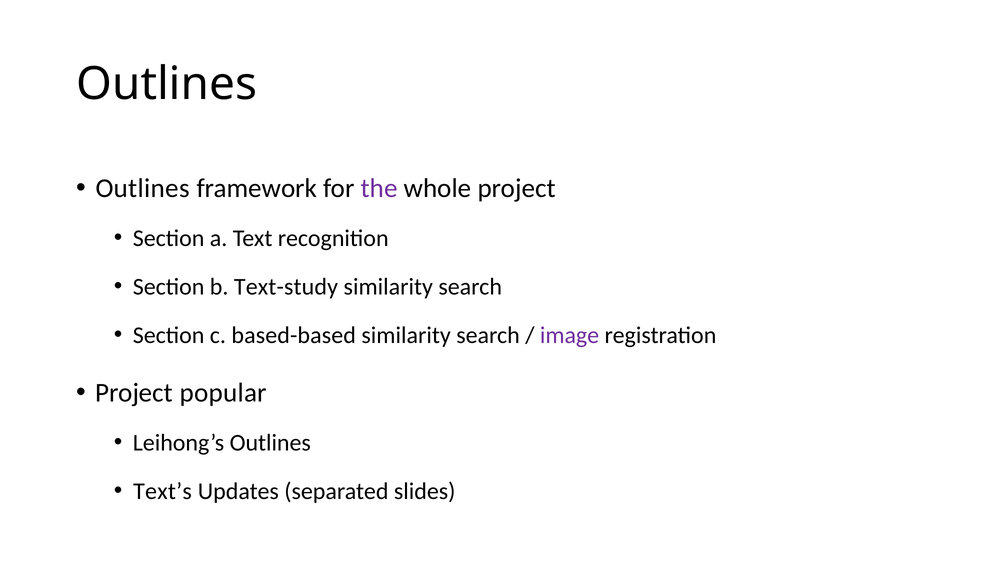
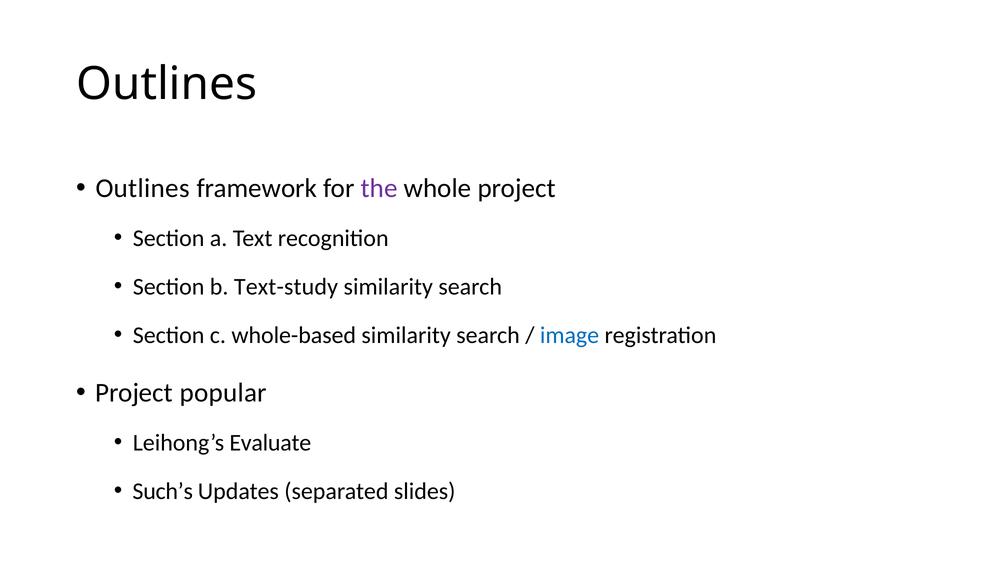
based-based: based-based -> whole-based
image colour: purple -> blue
Leihong’s Outlines: Outlines -> Evaluate
Text’s: Text’s -> Such’s
